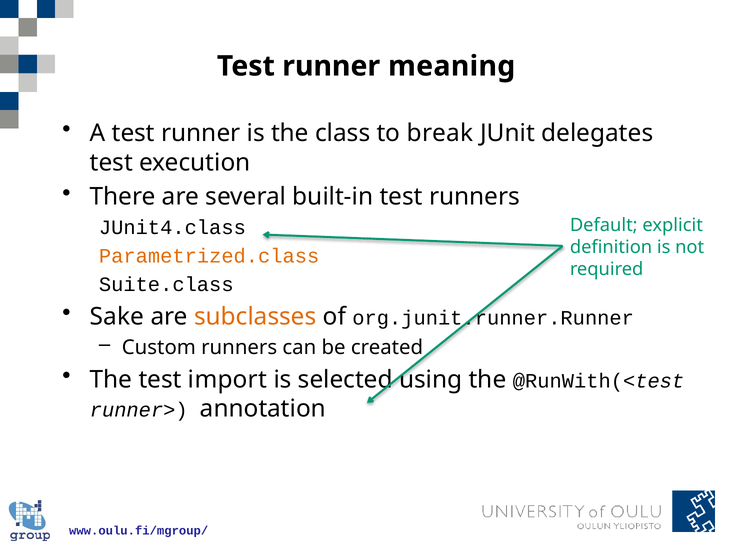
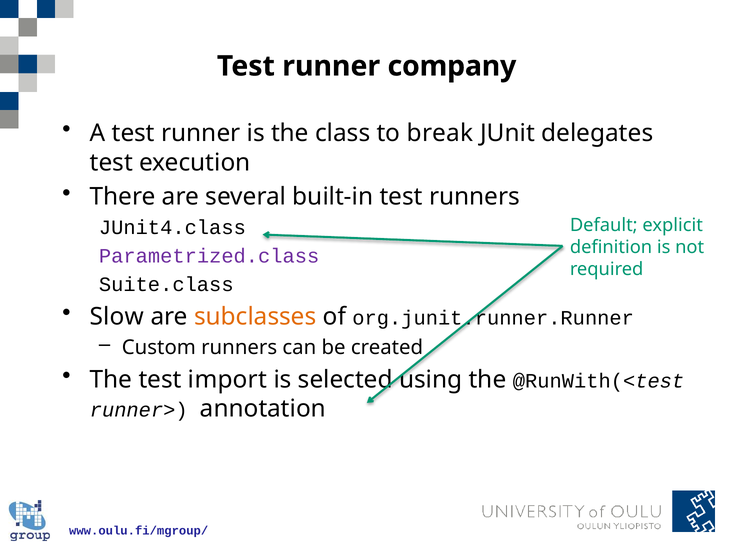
meaning: meaning -> company
Parametrized.class colour: orange -> purple
Sake: Sake -> Slow
